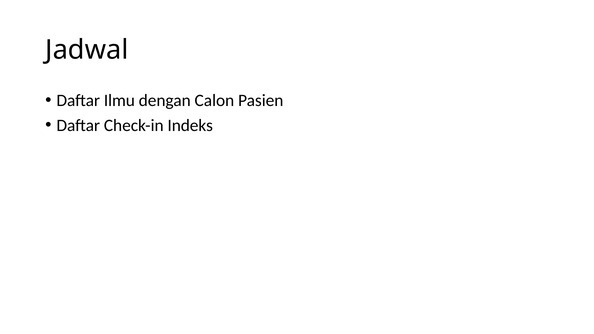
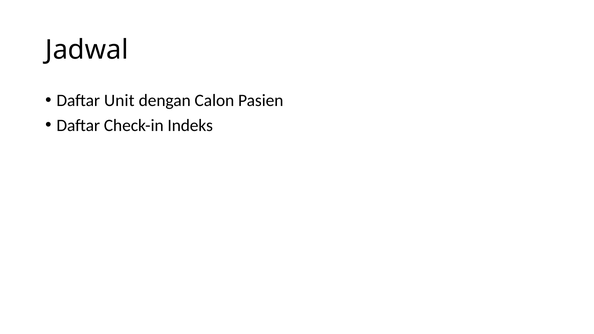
Ilmu: Ilmu -> Unit
